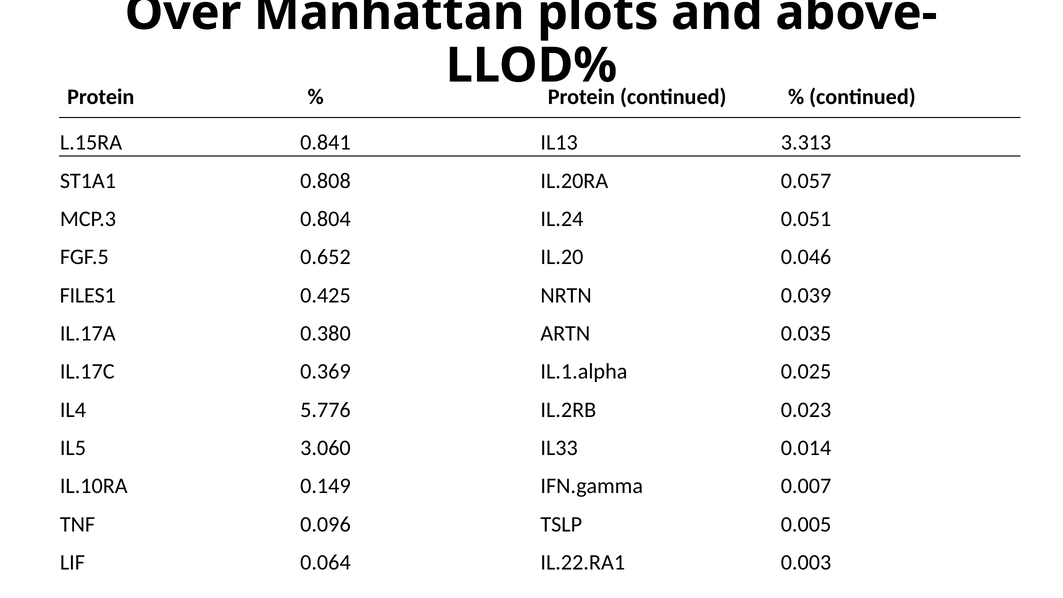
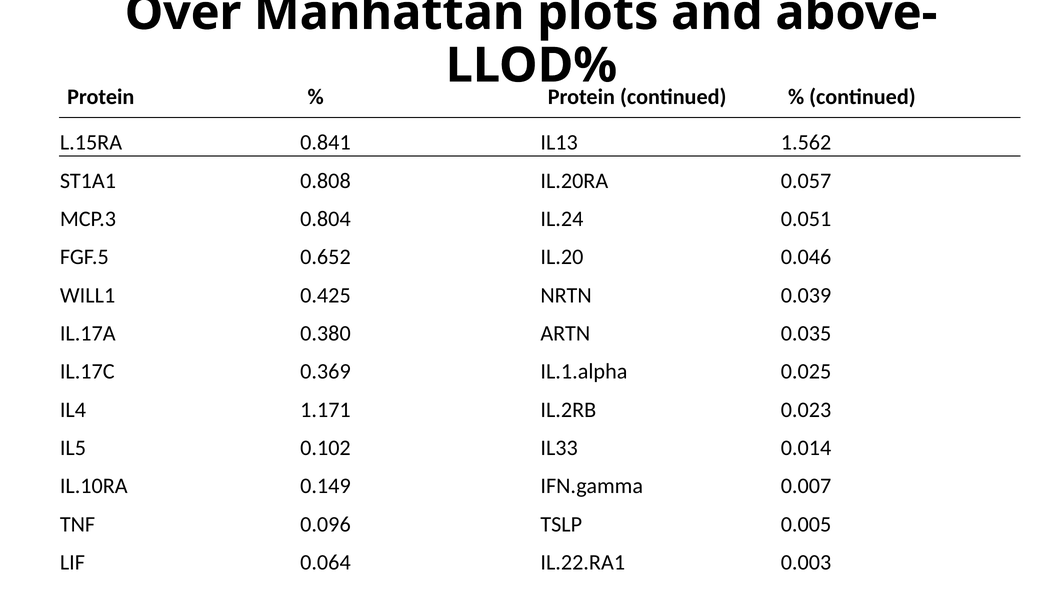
3.313: 3.313 -> 1.562
FILES1: FILES1 -> WILL1
5.776: 5.776 -> 1.171
3.060: 3.060 -> 0.102
